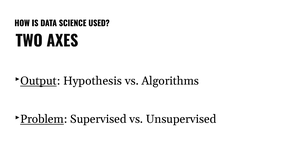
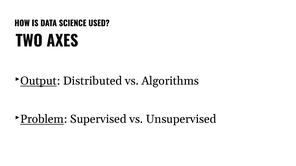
Hypothesis: Hypothesis -> Distributed
